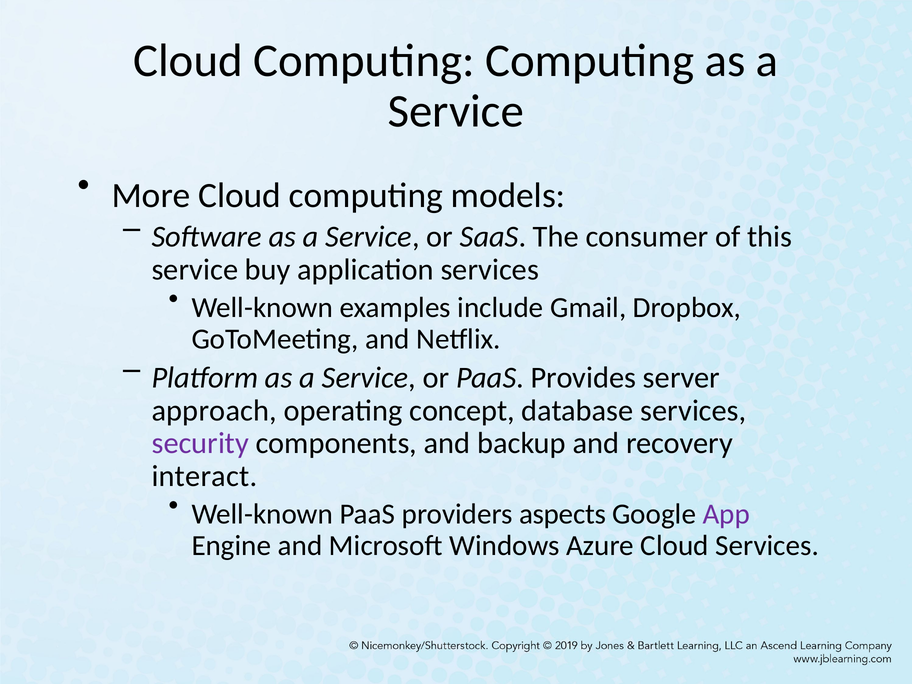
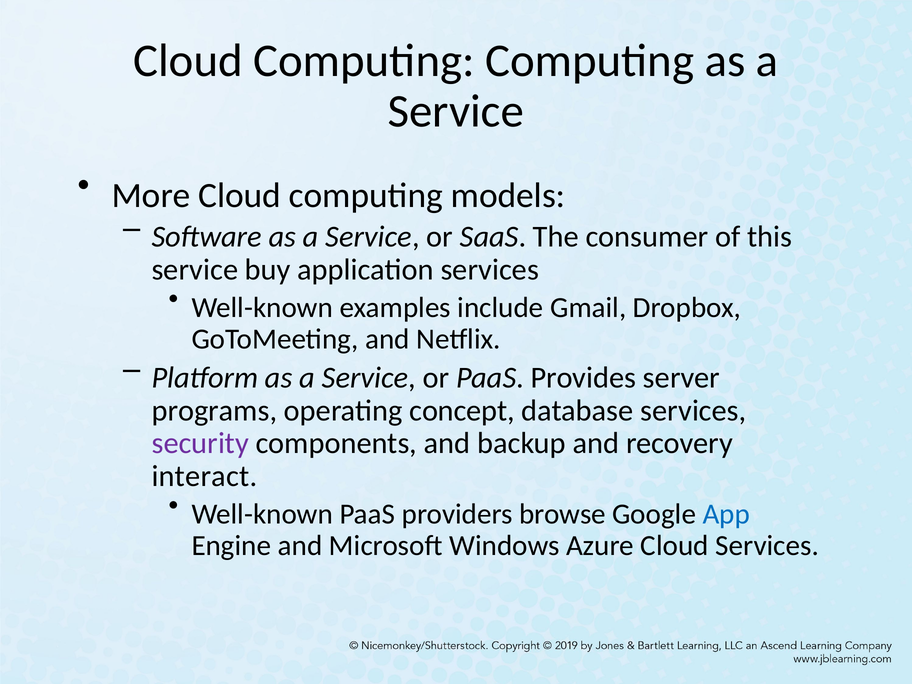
approach: approach -> programs
aspects: aspects -> browse
App colour: purple -> blue
